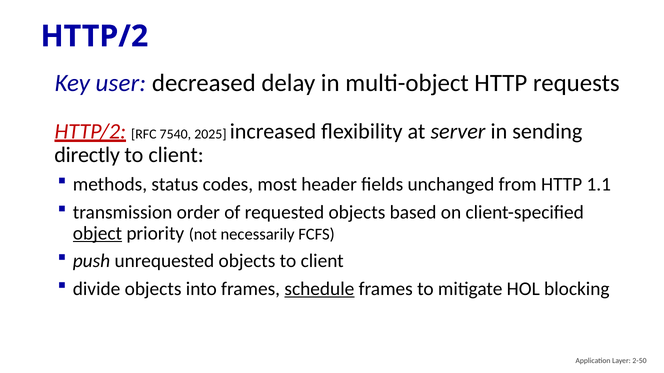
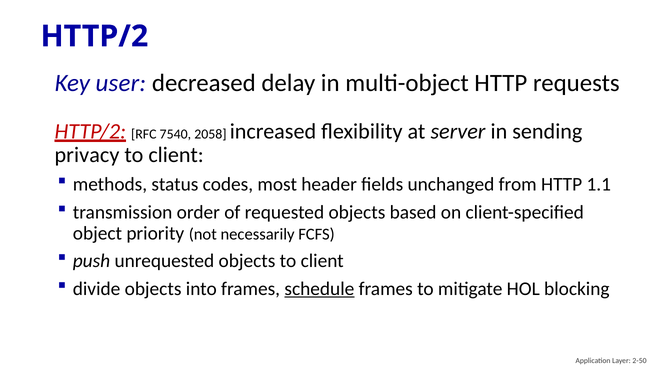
2025: 2025 -> 2058
directly: directly -> privacy
object underline: present -> none
